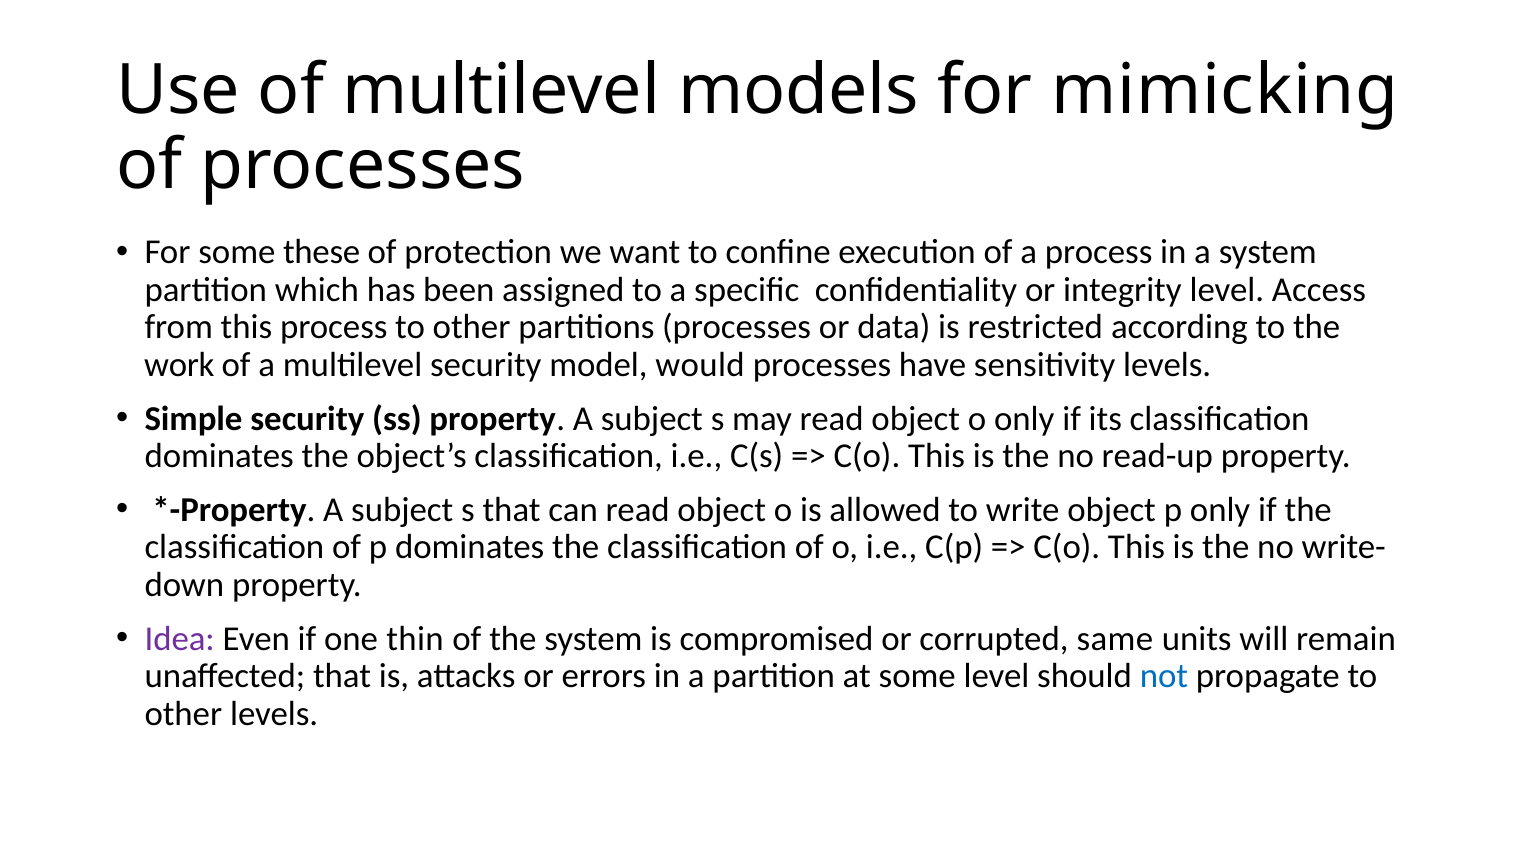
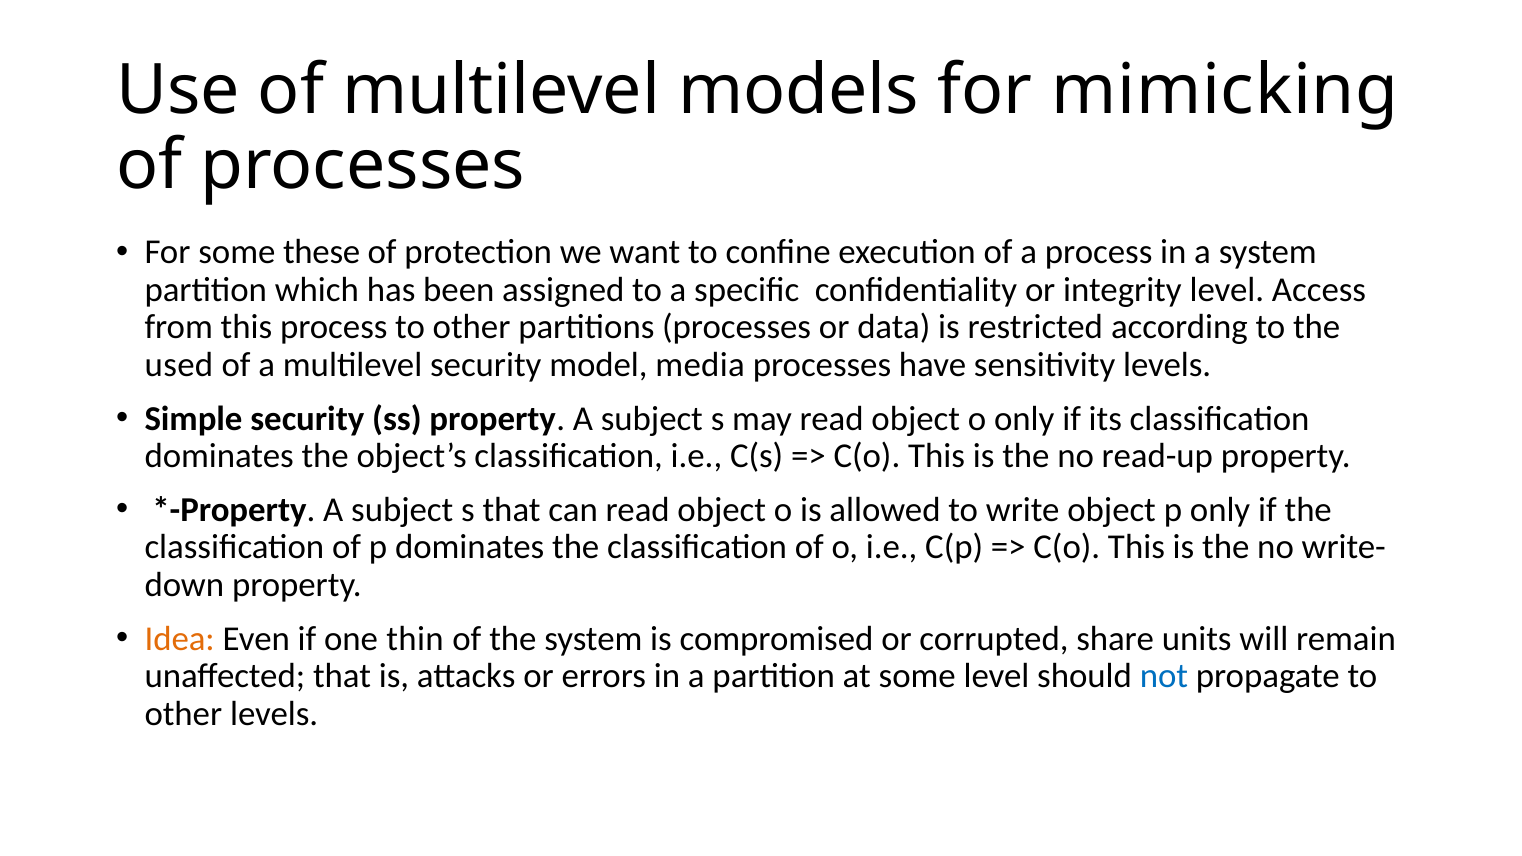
work: work -> used
would: would -> media
Idea colour: purple -> orange
same: same -> share
